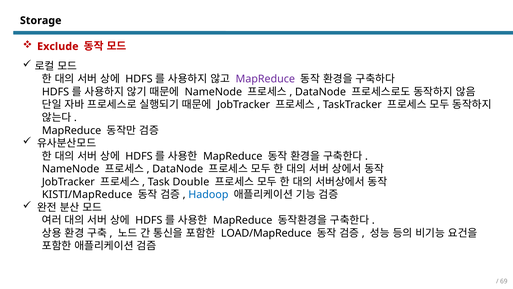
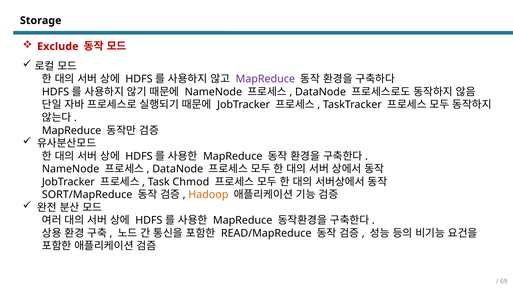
Double: Double -> Chmod
KISTI/MapReduce: KISTI/MapReduce -> SORT/MapReduce
Hadoop colour: blue -> orange
LOAD/MapReduce: LOAD/MapReduce -> READ/MapReduce
